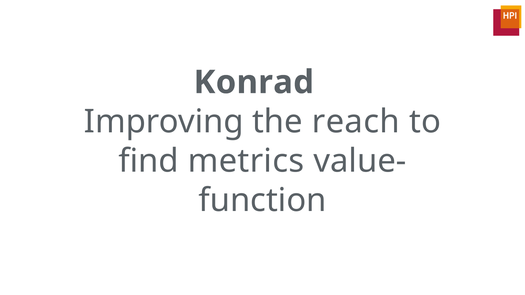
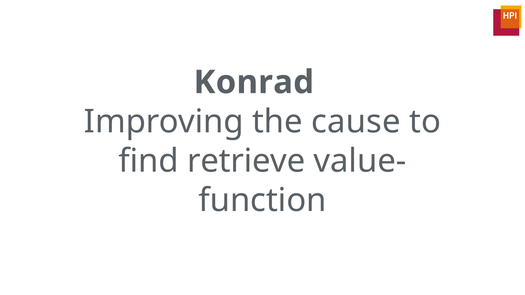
reach: reach -> cause
metrics: metrics -> retrieve
